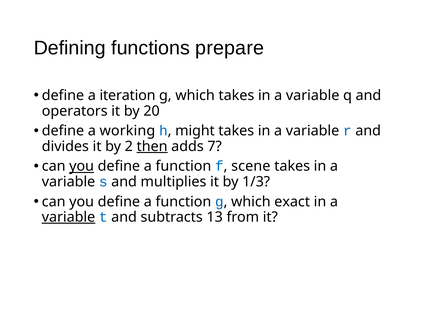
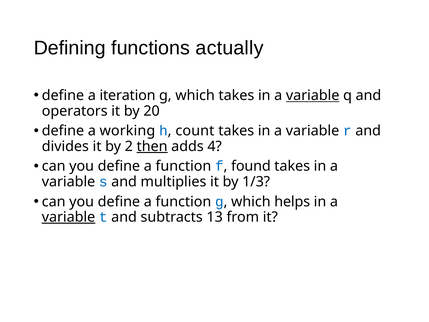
prepare: prepare -> actually
variable at (313, 95) underline: none -> present
might: might -> count
7: 7 -> 4
you at (82, 166) underline: present -> none
scene: scene -> found
exact: exact -> helps
